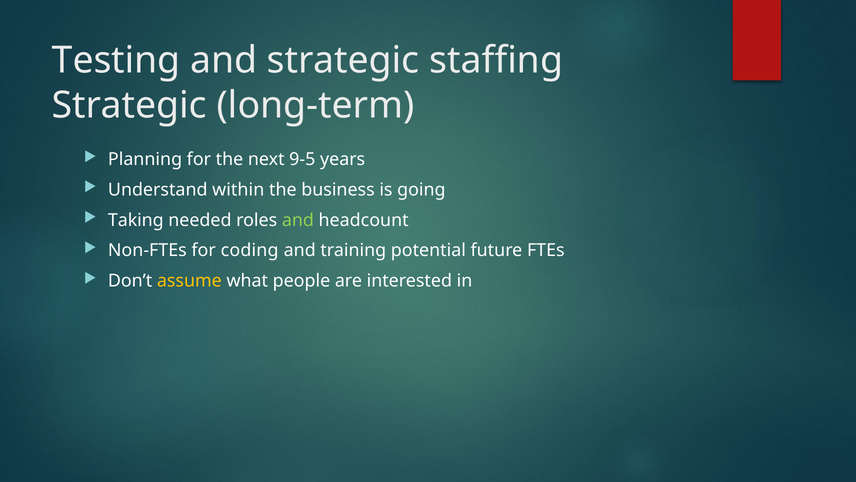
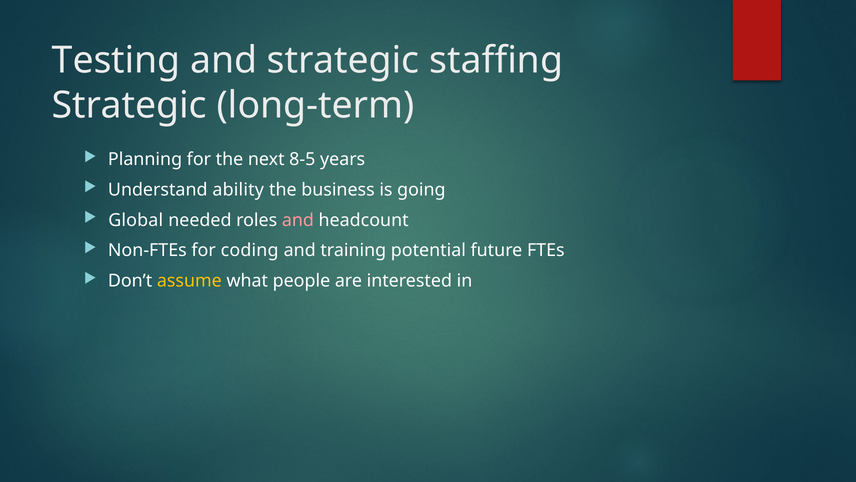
9-5: 9-5 -> 8-5
within: within -> ability
Taking: Taking -> Global
and at (298, 220) colour: light green -> pink
